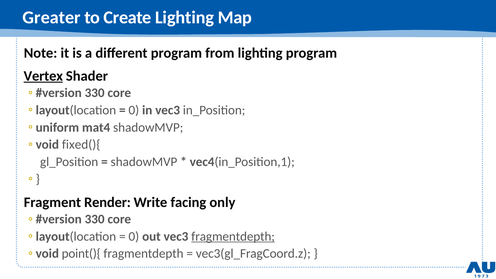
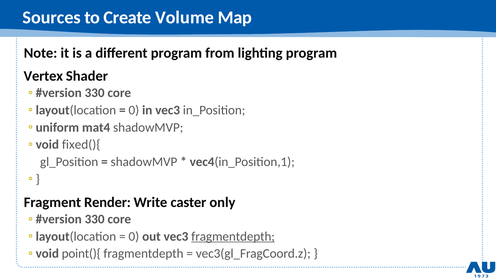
Greater: Greater -> Sources
Create Lighting: Lighting -> Volume
Vertex underline: present -> none
facing: facing -> caster
